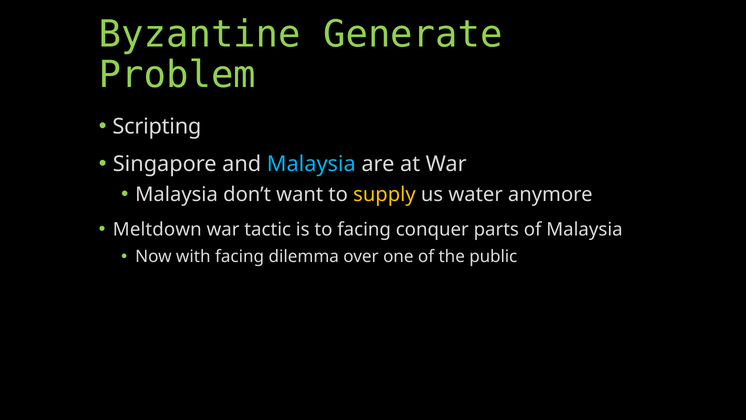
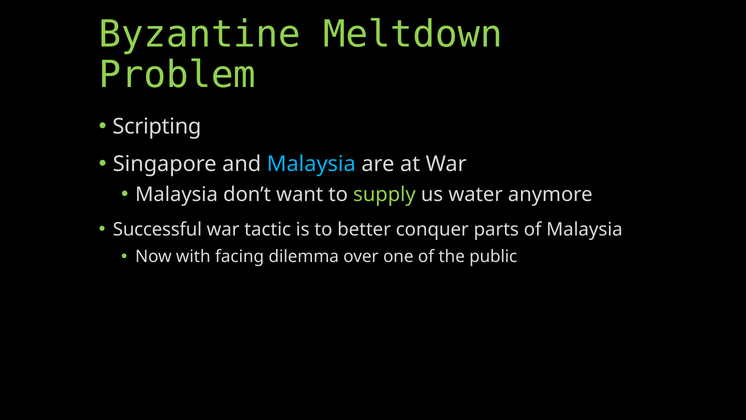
Generate: Generate -> Meltdown
supply colour: yellow -> light green
Meltdown: Meltdown -> Successful
to facing: facing -> better
